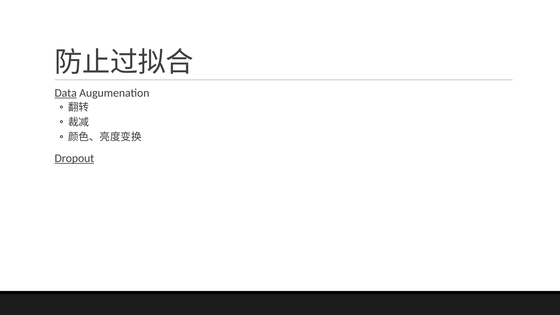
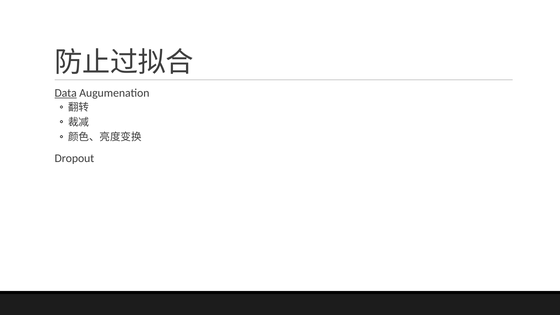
Dropout underline: present -> none
